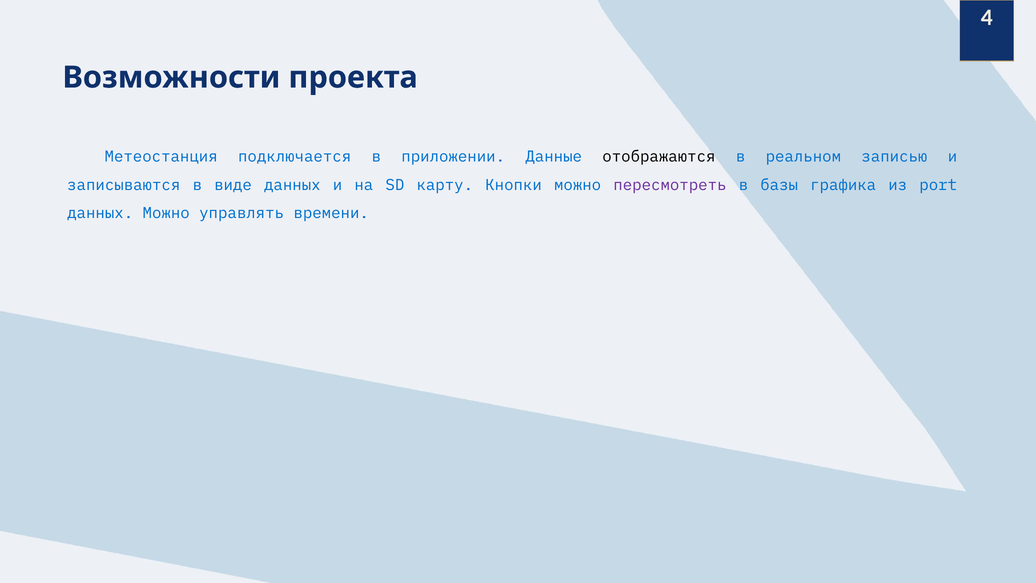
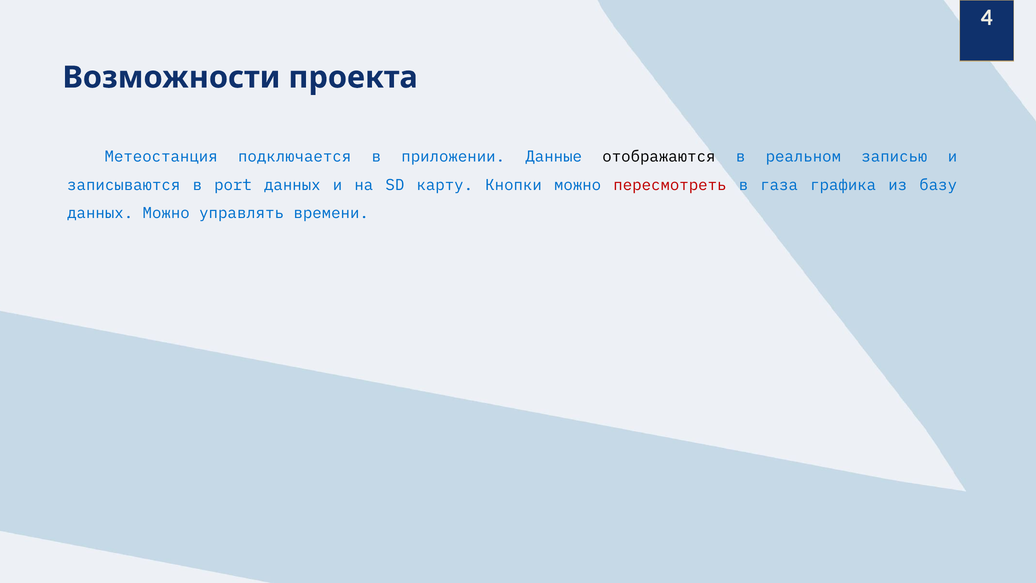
виде: виде -> port
пересмотреть colour: purple -> red
базы: базы -> газа
port: port -> базу
